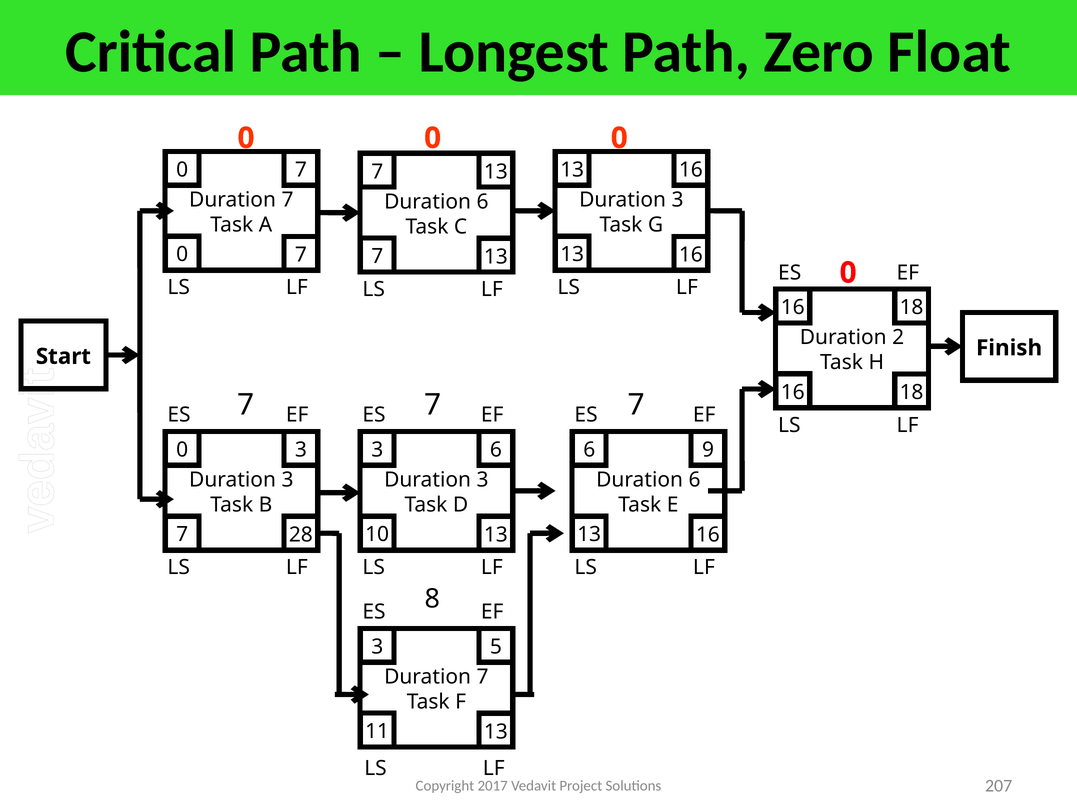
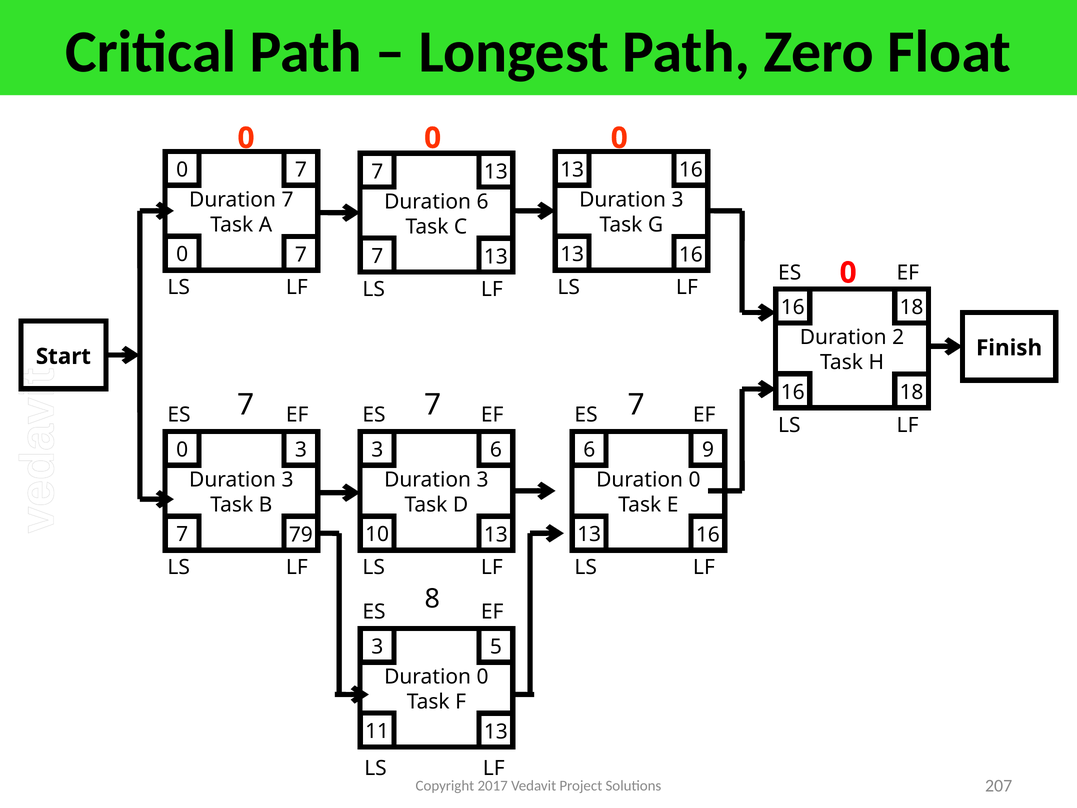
6 at (695, 480): 6 -> 0
28: 28 -> 79
7 at (483, 676): 7 -> 0
